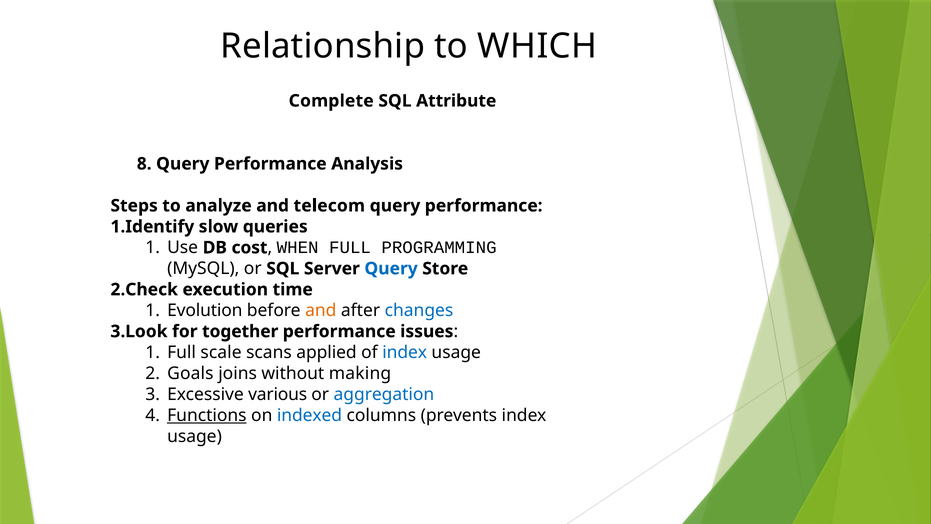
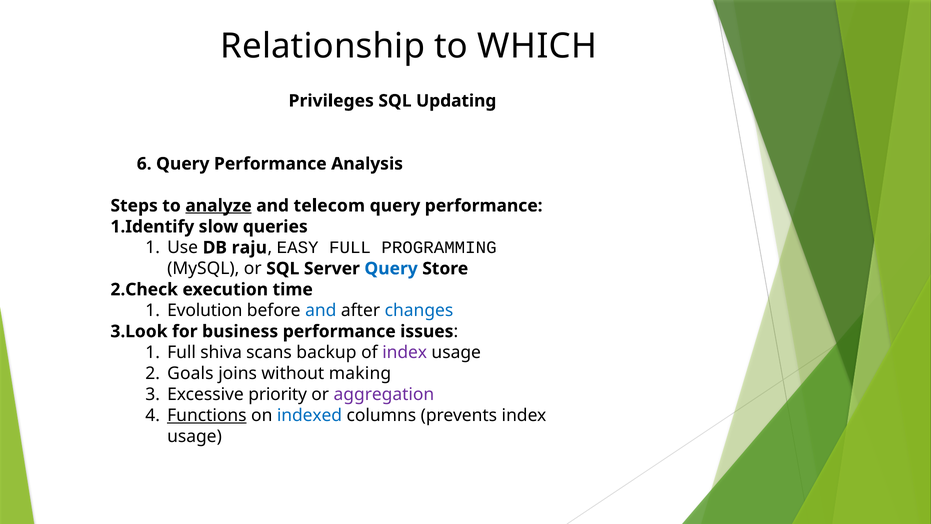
Complete: Complete -> Privileges
Attribute: Attribute -> Updating
8: 8 -> 6
analyze underline: none -> present
cost: cost -> raju
WHEN: WHEN -> EASY
and at (321, 310) colour: orange -> blue
together: together -> business
scale: scale -> shiva
applied: applied -> backup
index at (405, 352) colour: blue -> purple
various: various -> priority
aggregation colour: blue -> purple
